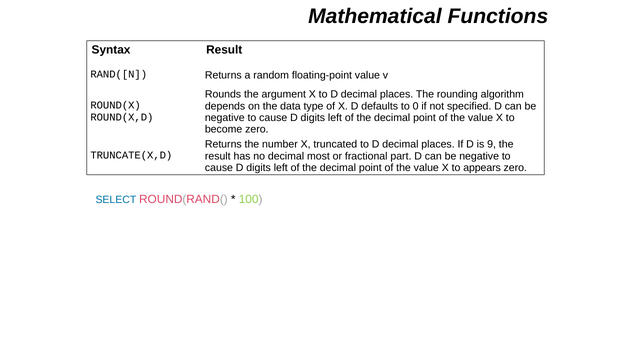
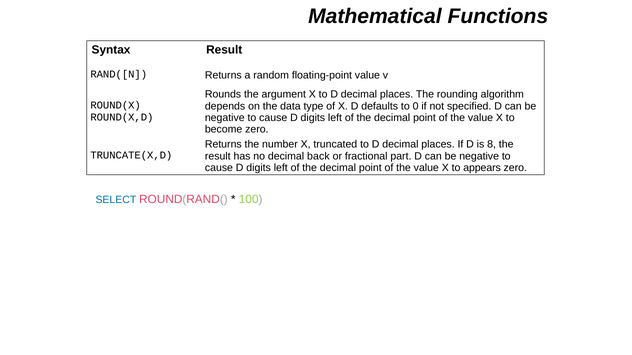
9: 9 -> 8
most: most -> back
